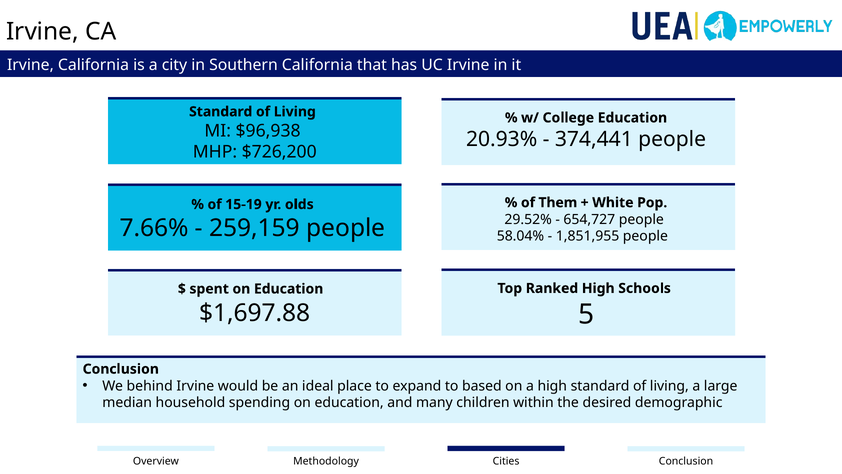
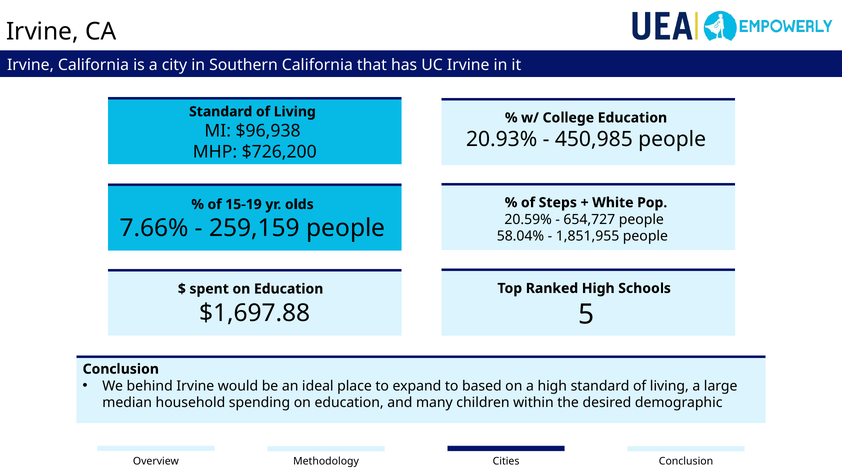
374,441: 374,441 -> 450,985
Them: Them -> Steps
29.52%: 29.52% -> 20.59%
